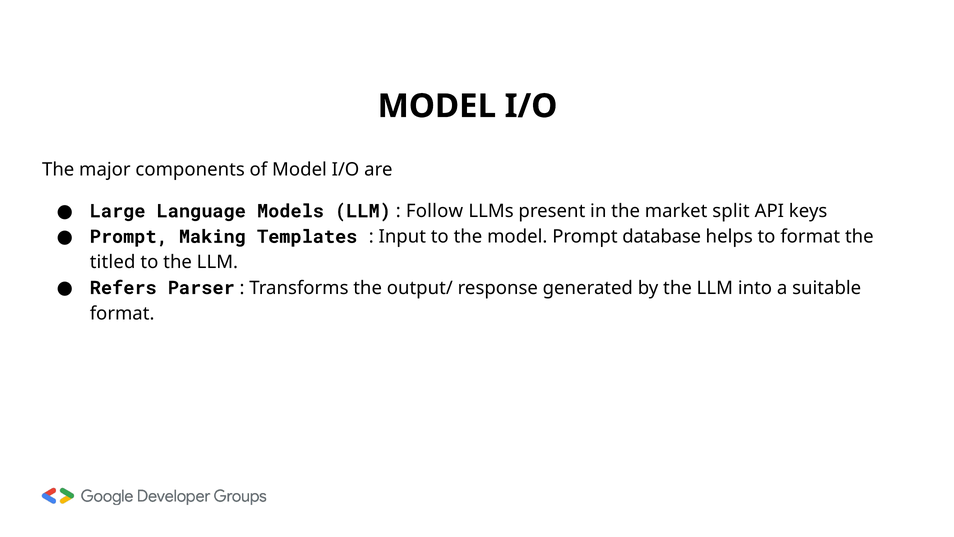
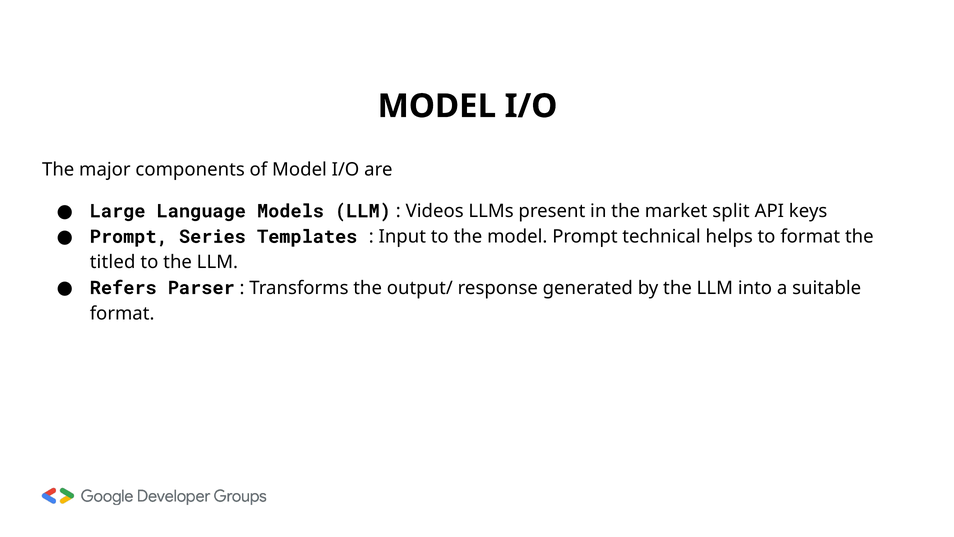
Follow: Follow -> Videos
Making: Making -> Series
database: database -> technical
